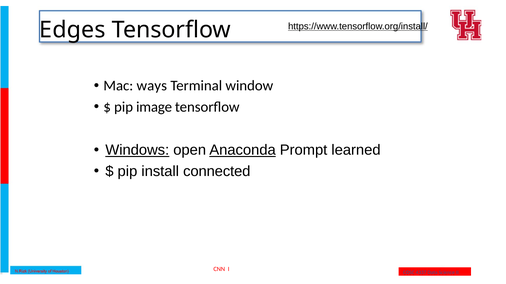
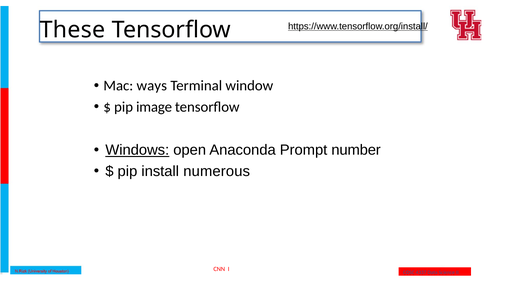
Edges: Edges -> These
Anaconda underline: present -> none
learned: learned -> number
connected: connected -> numerous
